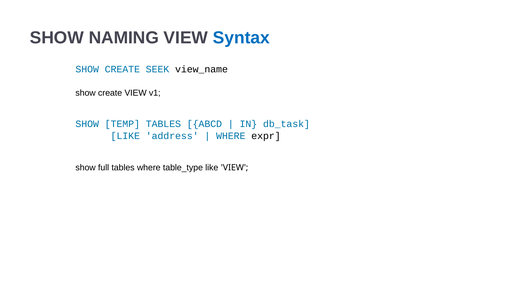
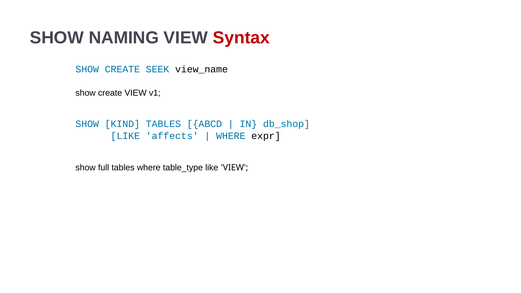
Syntax colour: blue -> red
TEMP: TEMP -> KIND
db_task: db_task -> db_shop
address: address -> affects
